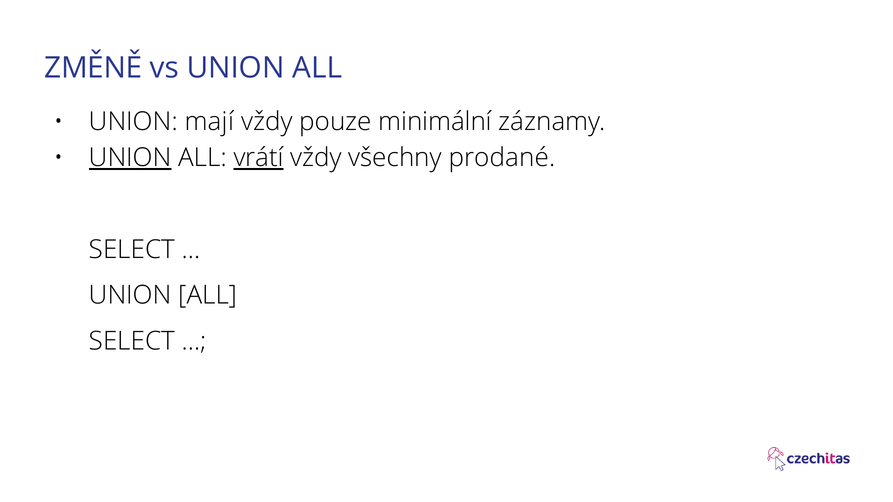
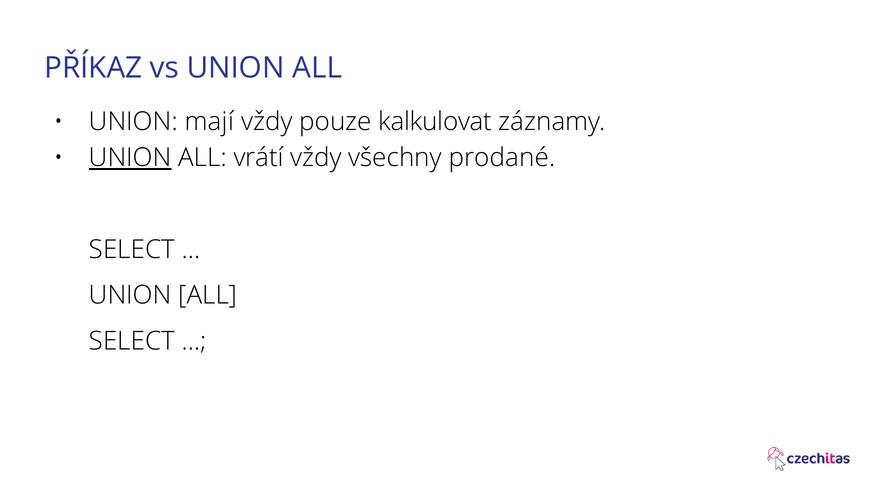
ZMĚNĚ: ZMĚNĚ -> PŘÍKAZ
minimální: minimální -> kalkulovat
vrátí underline: present -> none
